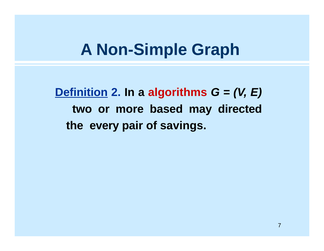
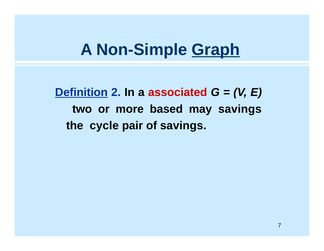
Graph underline: none -> present
algorithms: algorithms -> associated
may directed: directed -> savings
every: every -> cycle
